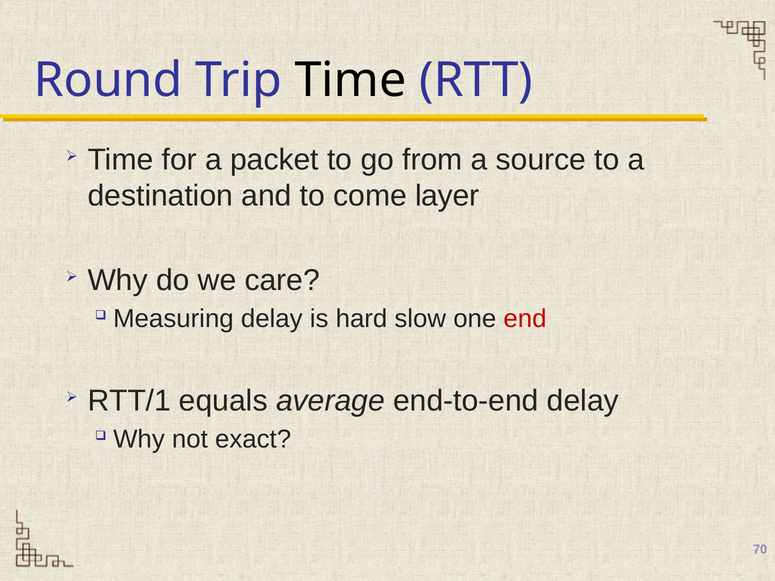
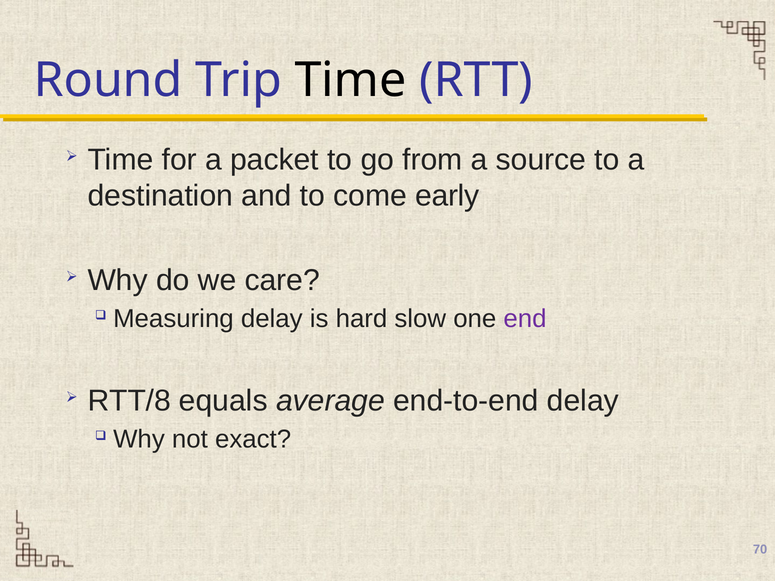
layer: layer -> early
end colour: red -> purple
RTT/1: RTT/1 -> RTT/8
